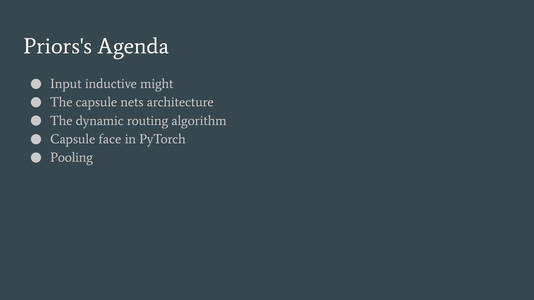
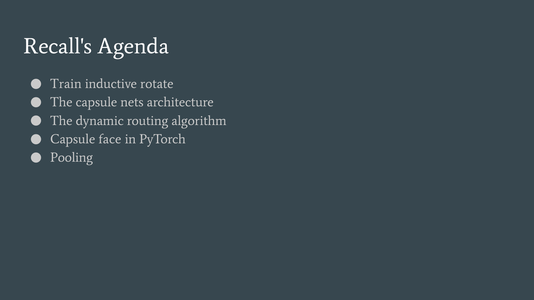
Priors's: Priors's -> Recall's
Input: Input -> Train
might: might -> rotate
